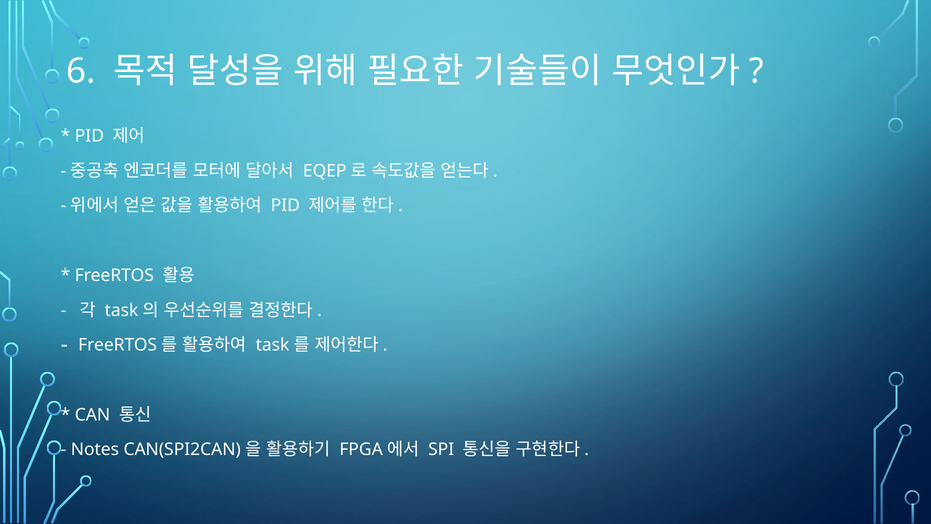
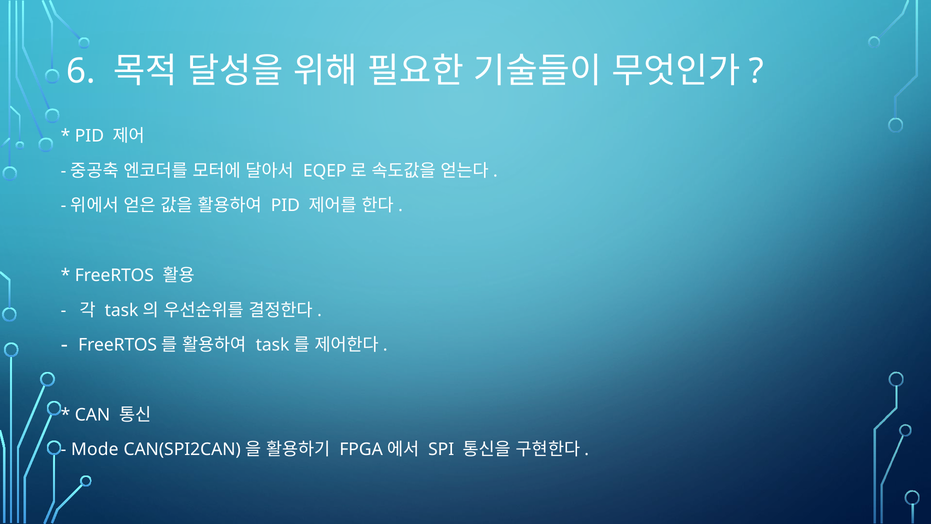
Notes: Notes -> Mode
